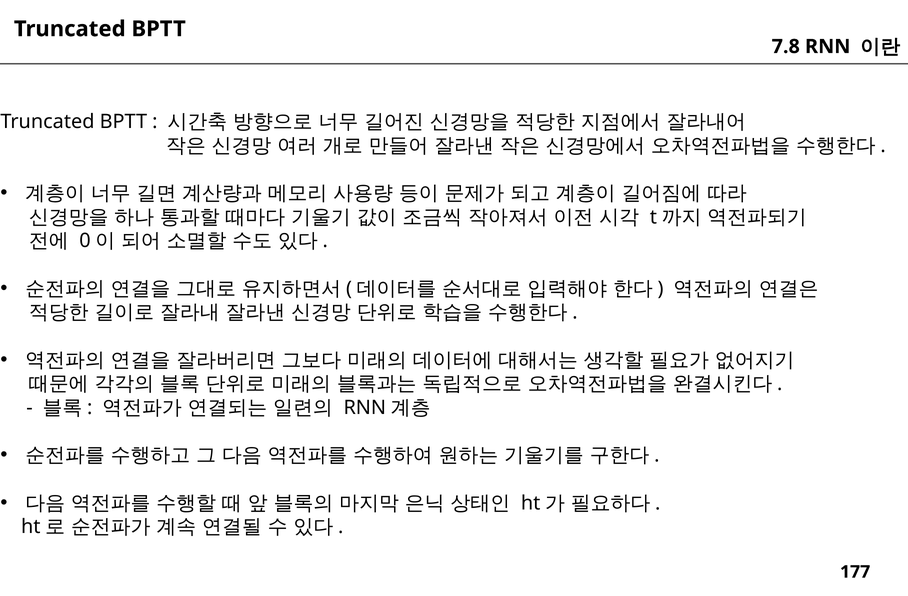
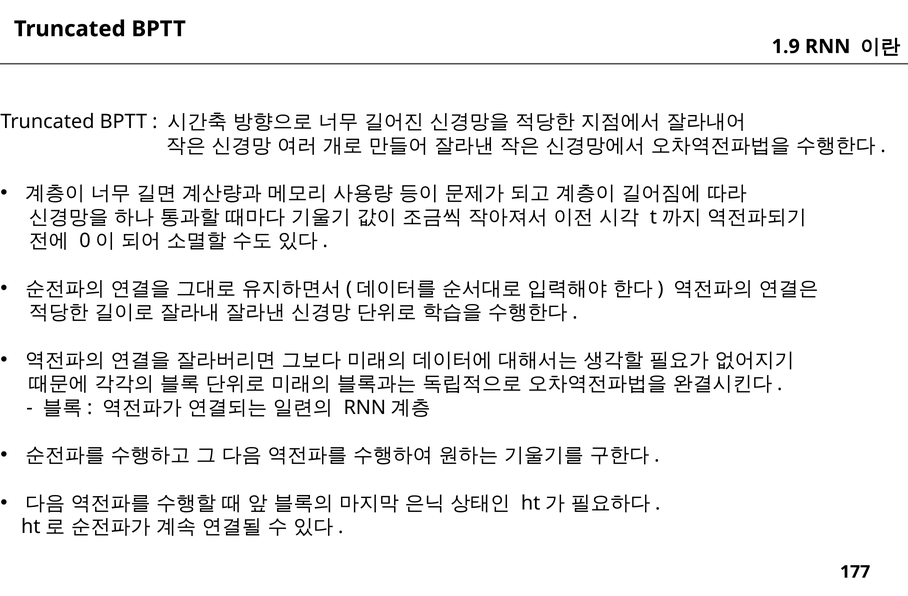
7.8: 7.8 -> 1.9
